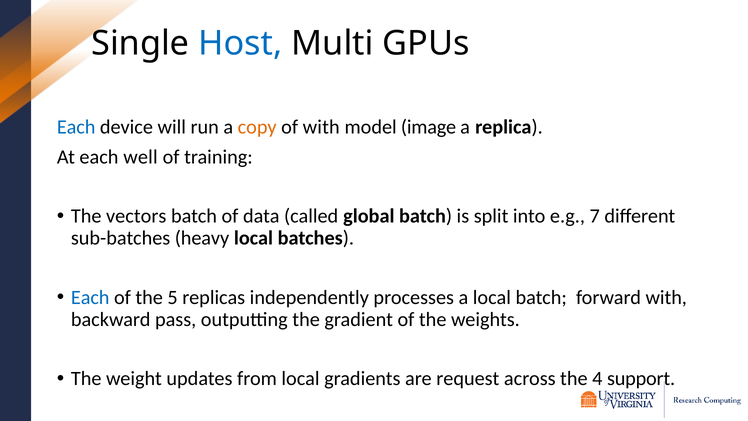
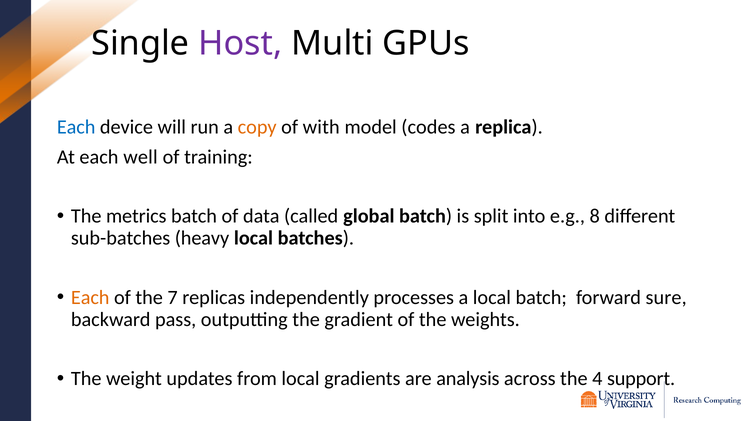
Host colour: blue -> purple
image: image -> codes
vectors: vectors -> metrics
7: 7 -> 8
Each at (90, 297) colour: blue -> orange
5: 5 -> 7
forward with: with -> sure
request: request -> analysis
